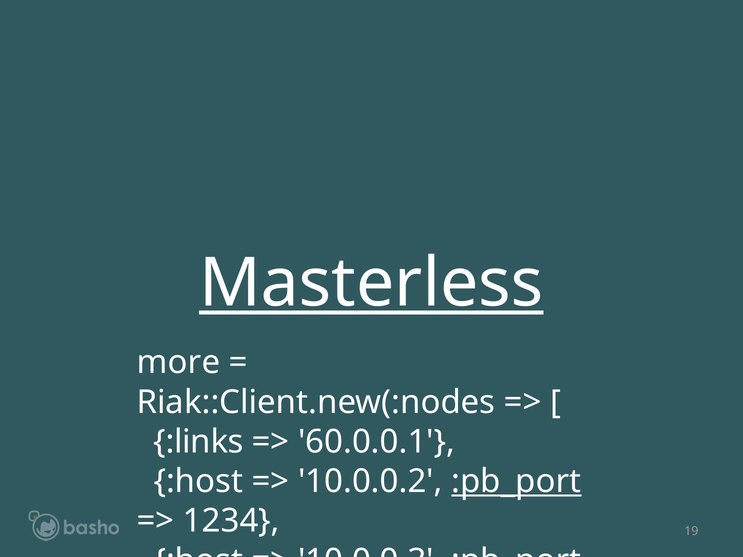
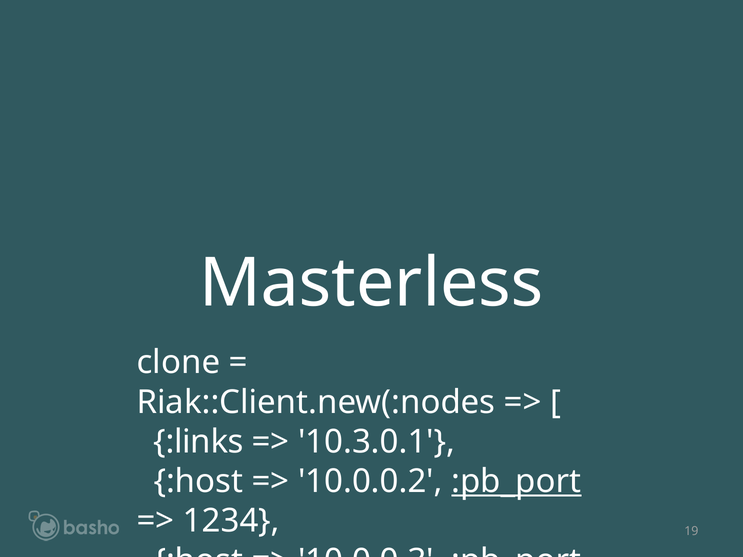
Masterless underline: present -> none
more: more -> clone
60.0.0.1: 60.0.0.1 -> 10.3.0.1
